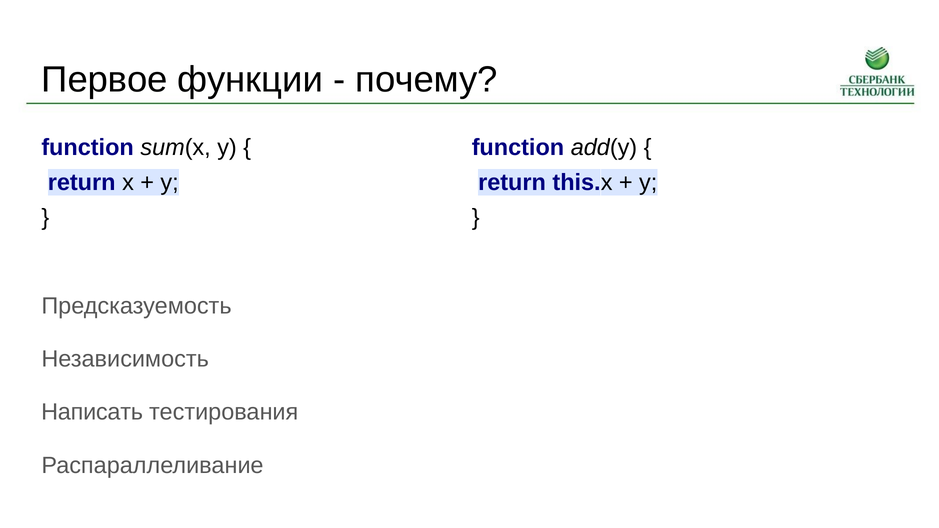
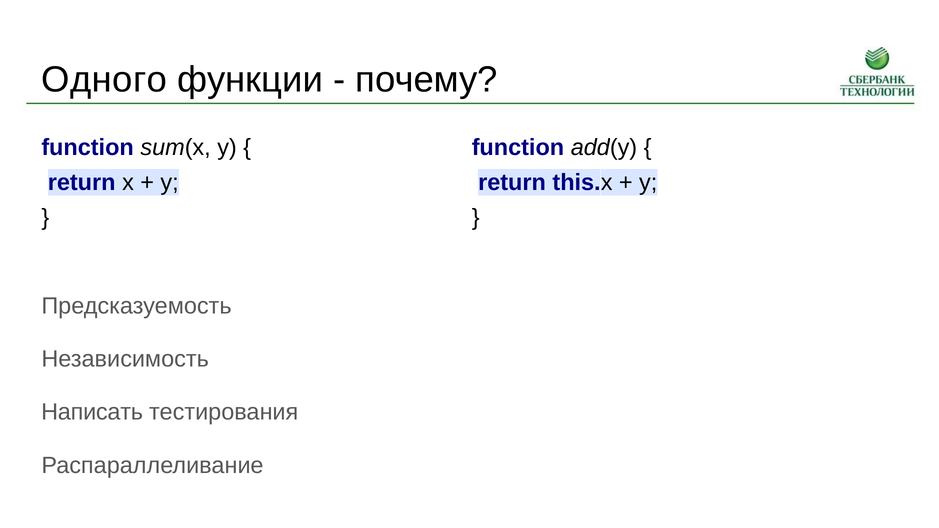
Первое: Первое -> Одного
